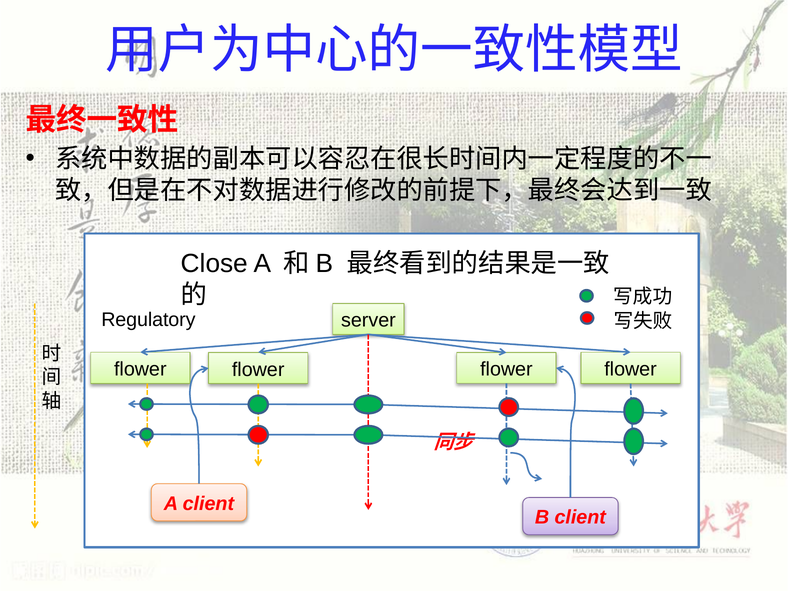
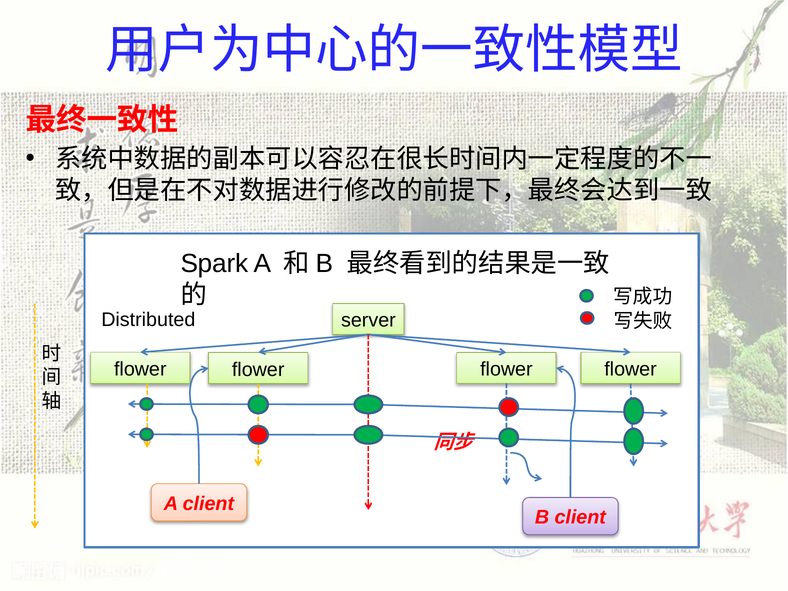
Close: Close -> Spark
Regulatory: Regulatory -> Distributed
